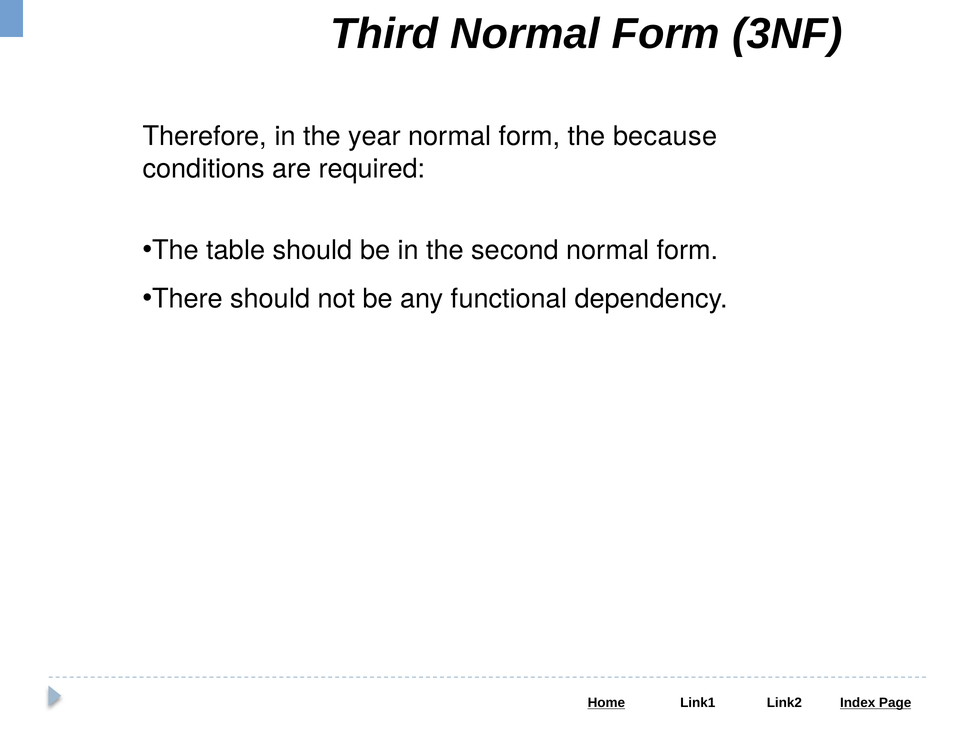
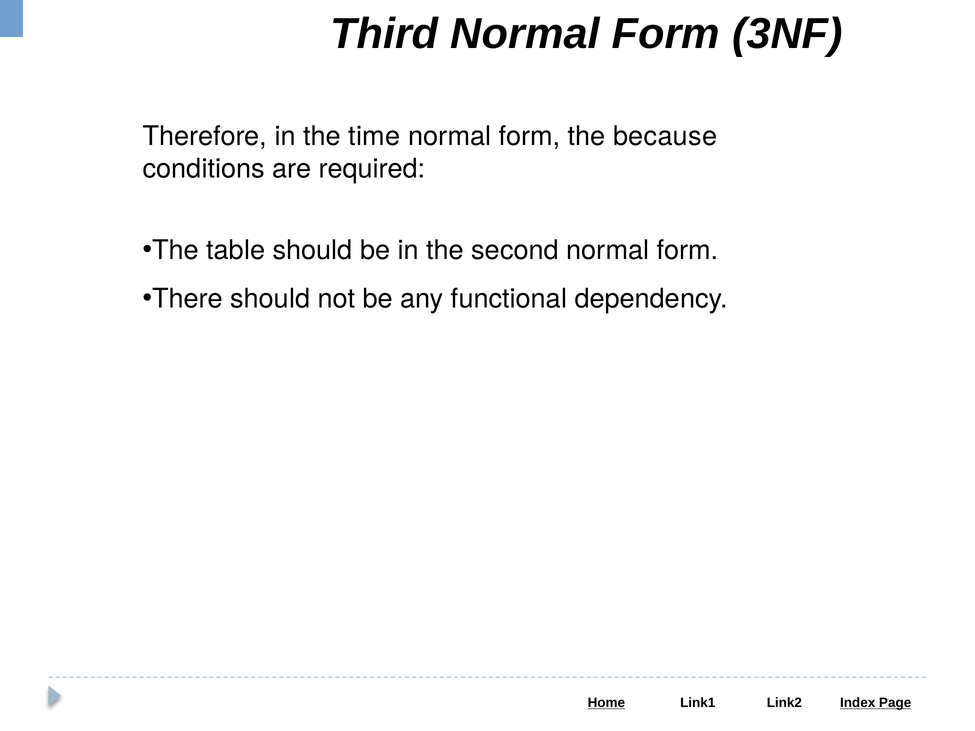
year: year -> time
